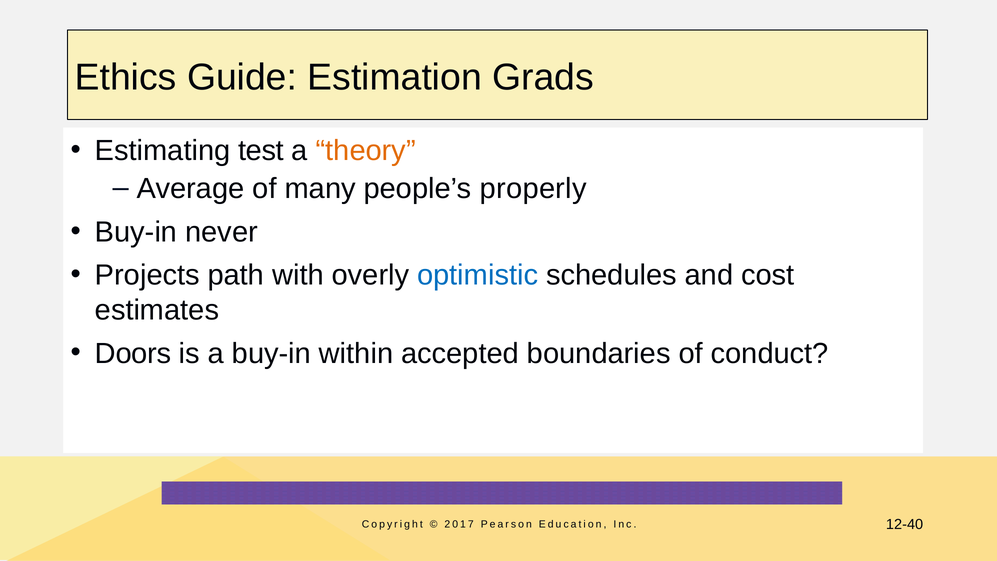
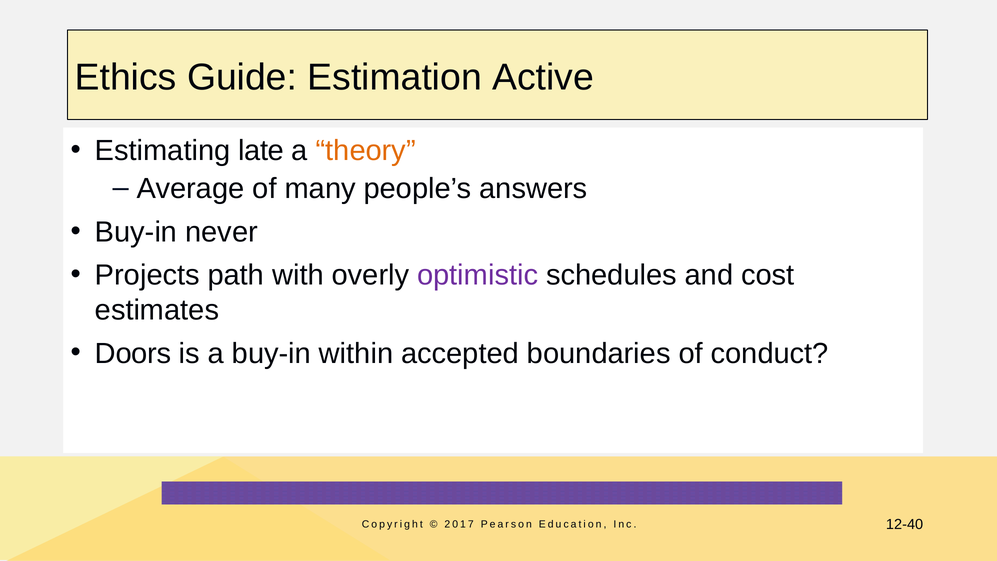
Grads: Grads -> Active
test: test -> late
properly: properly -> answers
optimistic colour: blue -> purple
